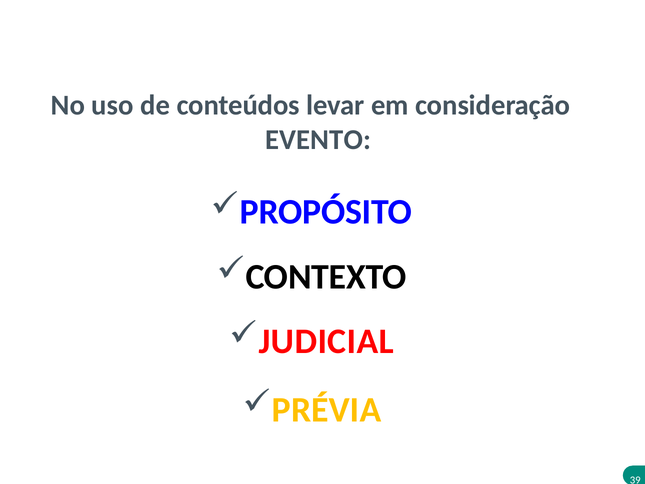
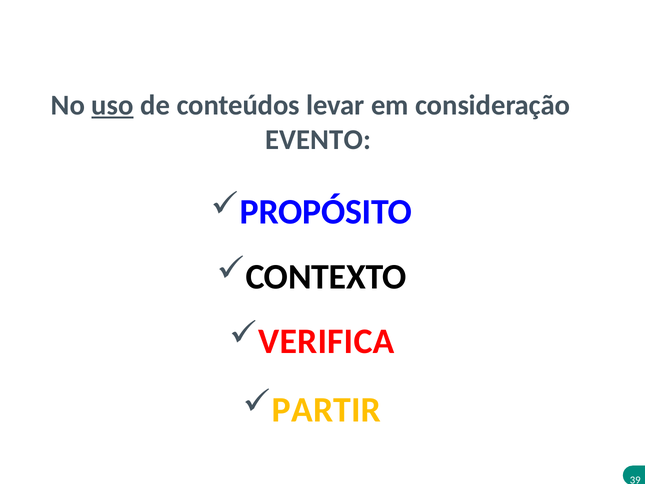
uso underline: none -> present
JUDICIAL: JUDICIAL -> VERIFICA
PRÉVIA: PRÉVIA -> PARTIR
